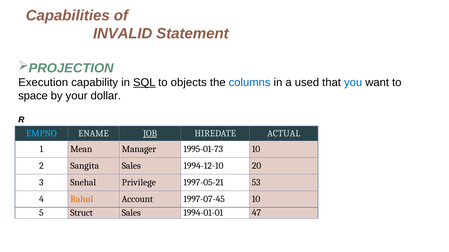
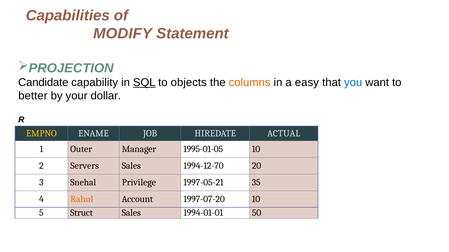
INVALID: INVALID -> MODIFY
Execution: Execution -> Candidate
columns colour: blue -> orange
used: used -> easy
space: space -> better
EMPNO colour: light blue -> yellow
JOB underline: present -> none
Mean: Mean -> Outer
1995-01-73: 1995-01-73 -> 1995-01-05
Sangita: Sangita -> Servers
1994-12-10: 1994-12-10 -> 1994-12-70
53: 53 -> 35
1997-07-45: 1997-07-45 -> 1997-07-20
47: 47 -> 50
